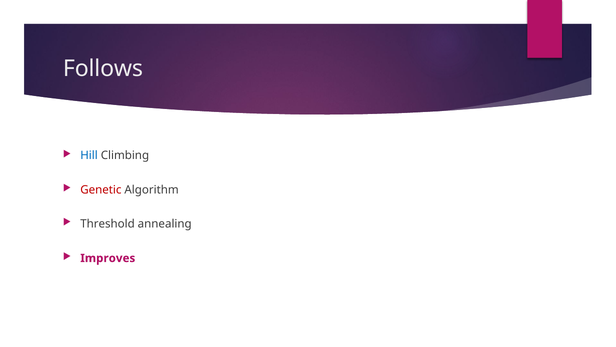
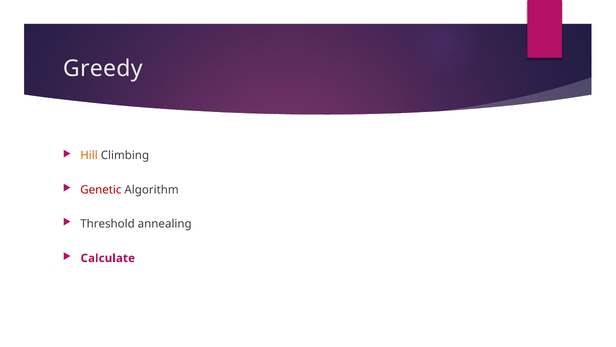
Follows: Follows -> Greedy
Hill colour: blue -> orange
Improves: Improves -> Calculate
